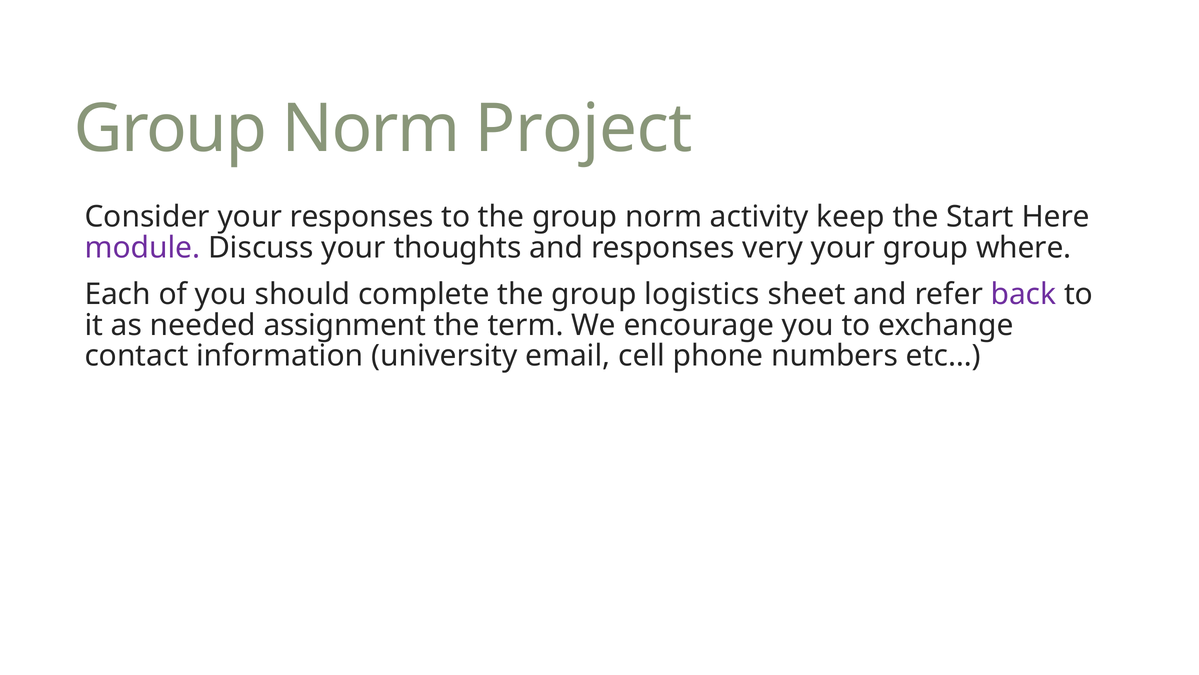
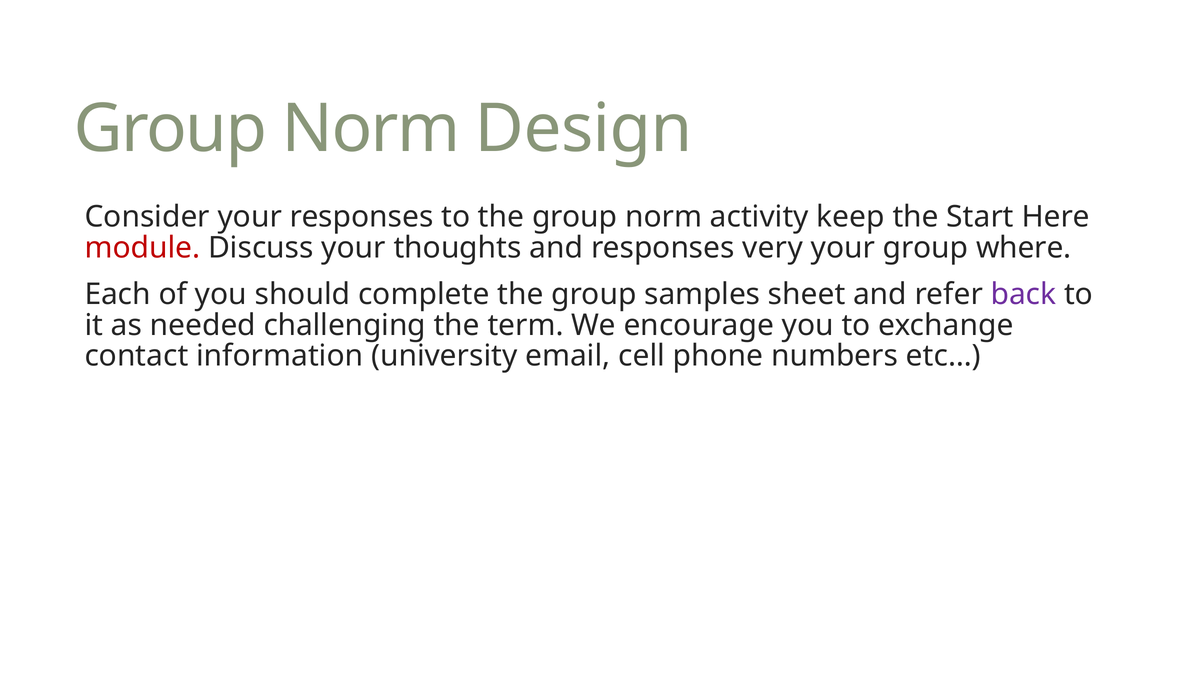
Project: Project -> Design
module colour: purple -> red
logistics: logistics -> samples
assignment: assignment -> challenging
